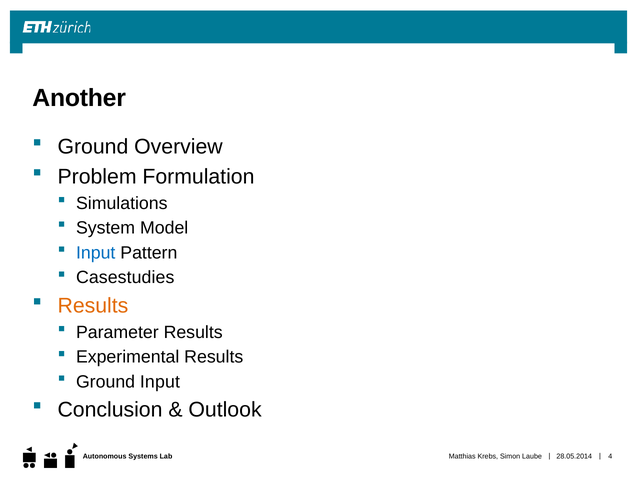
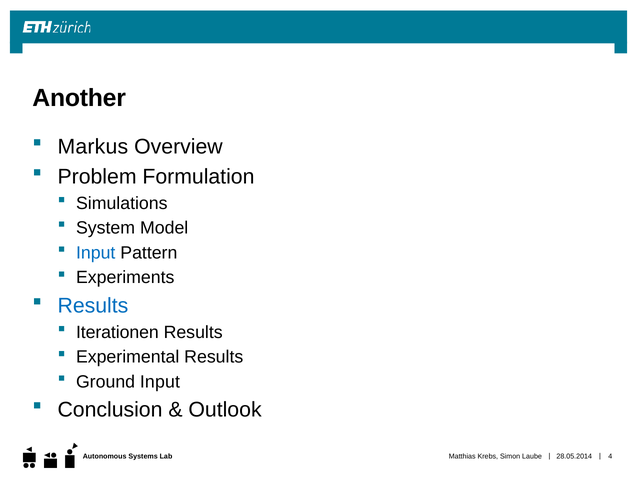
Ground at (93, 147): Ground -> Markus
Casestudies: Casestudies -> Experiments
Results at (93, 305) colour: orange -> blue
Parameter: Parameter -> Iterationen
